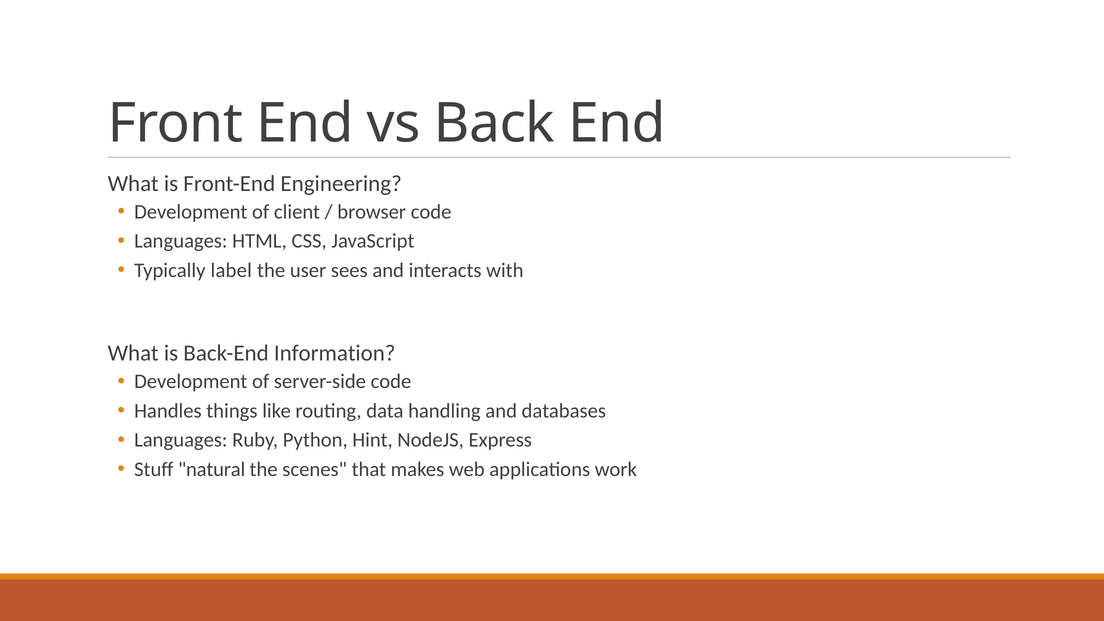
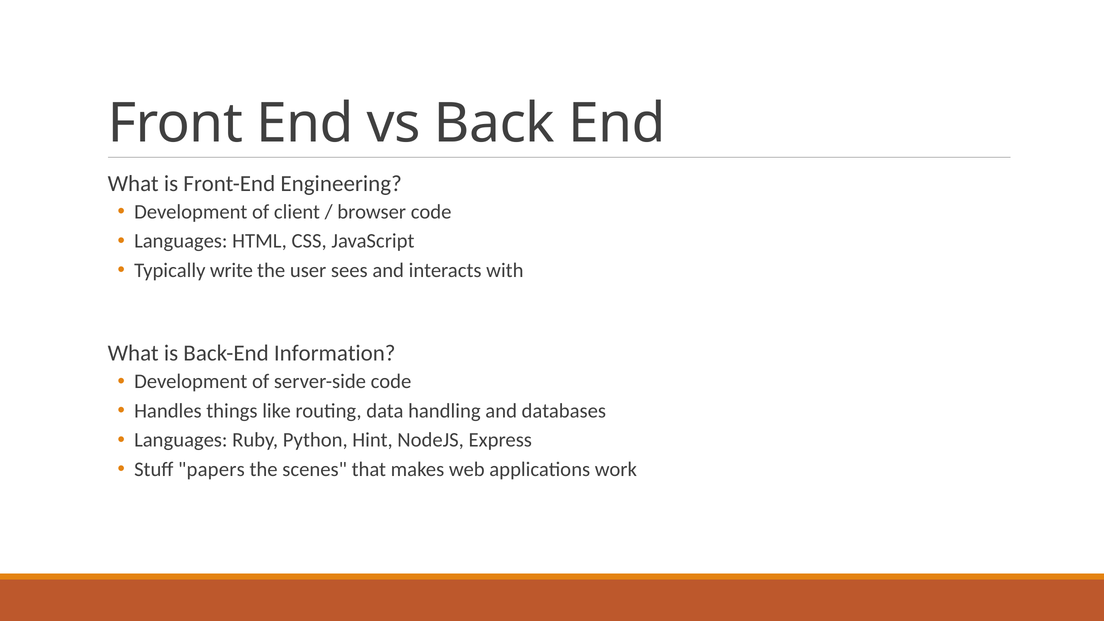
label: label -> write
natural: natural -> papers
